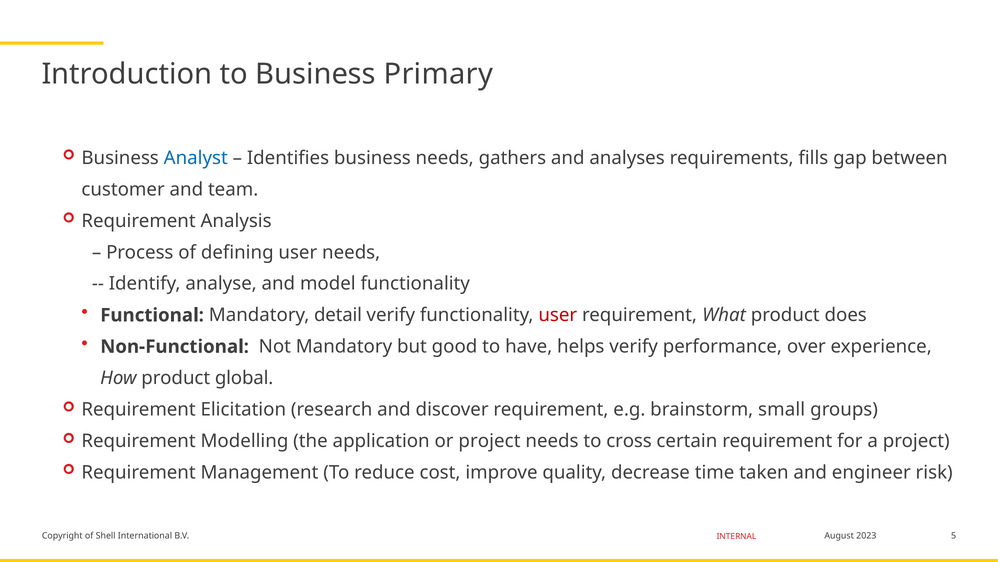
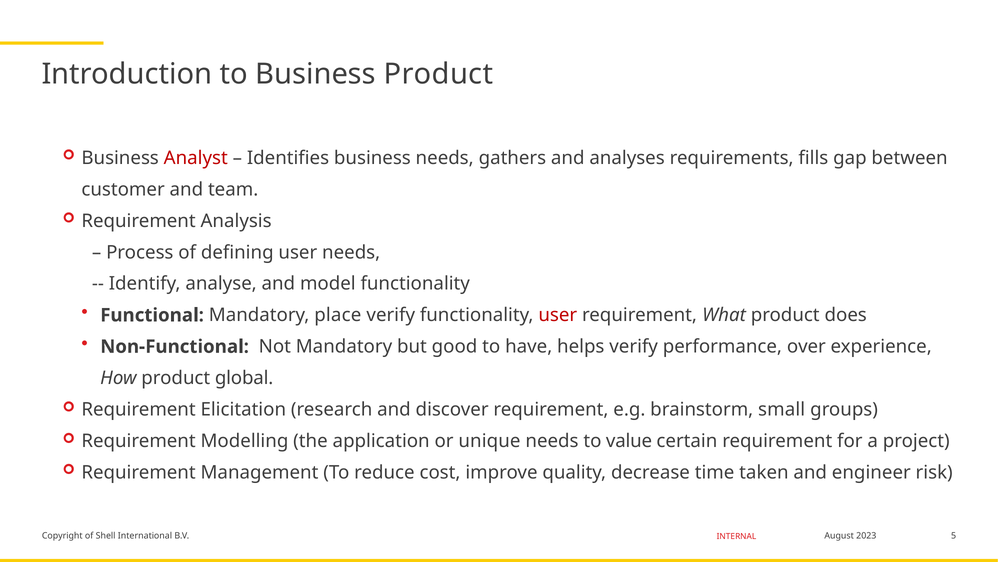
Business Primary: Primary -> Product
Analyst colour: blue -> red
detail: detail -> place
or project: project -> unique
cross: cross -> value
